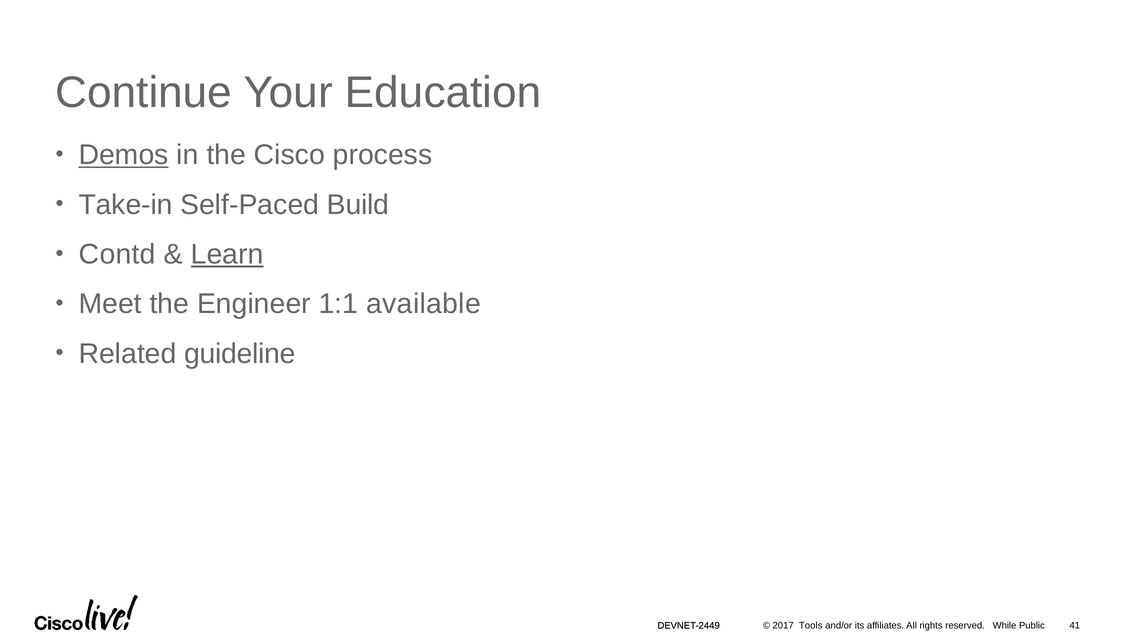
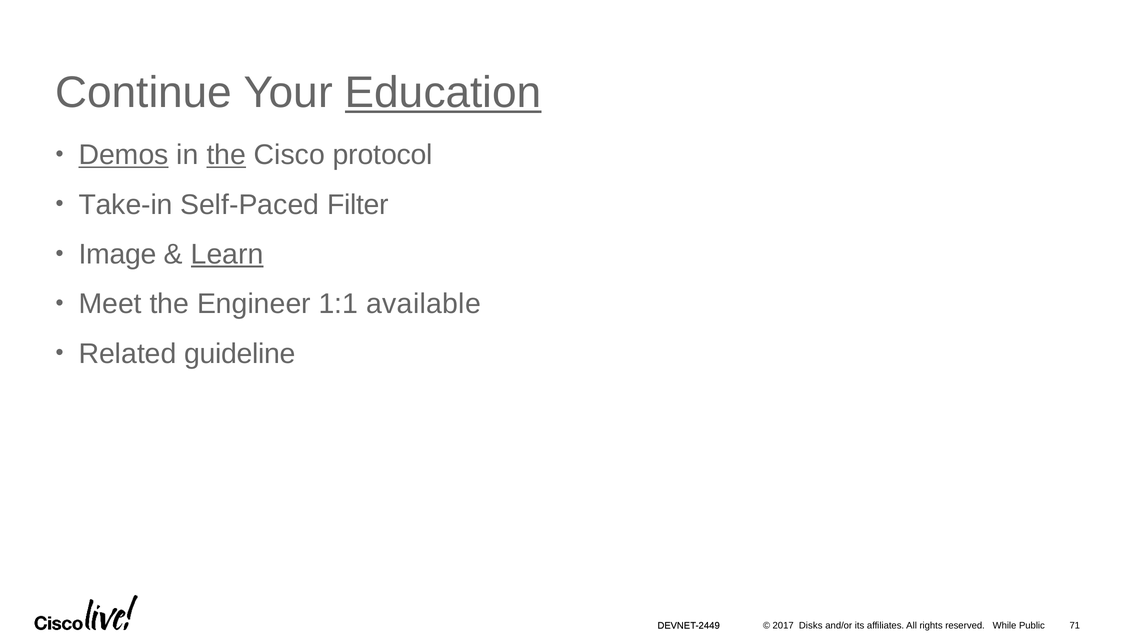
Education underline: none -> present
the at (226, 155) underline: none -> present
process: process -> protocol
Build: Build -> Filter
Contd: Contd -> Image
Tools: Tools -> Disks
41: 41 -> 71
